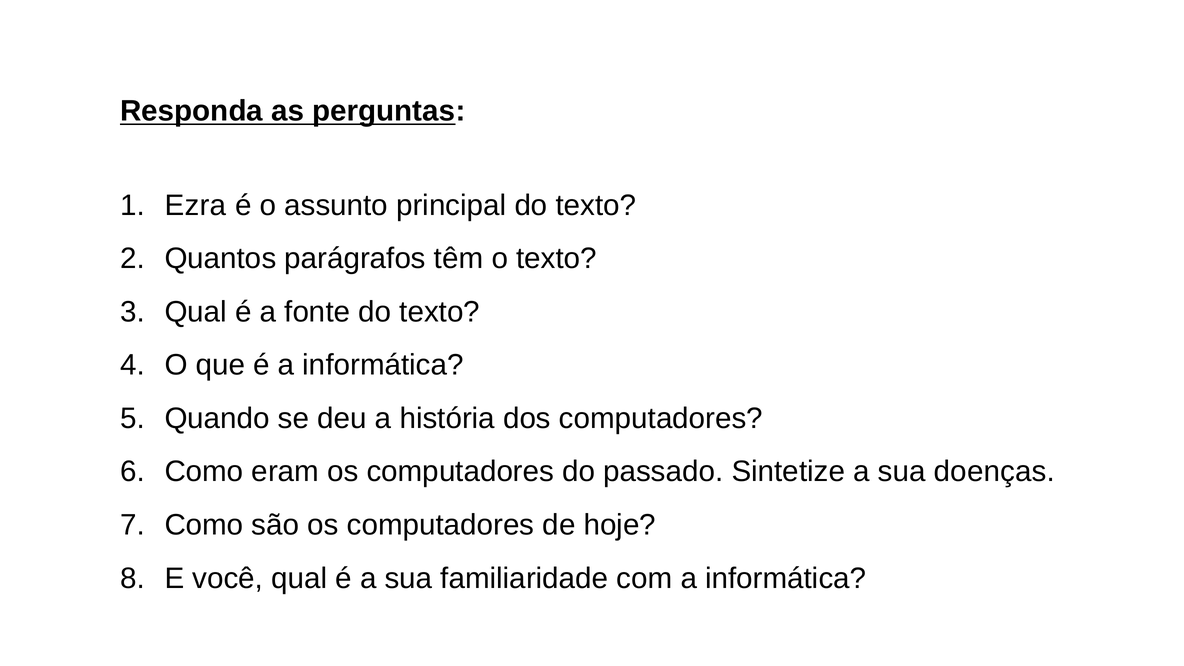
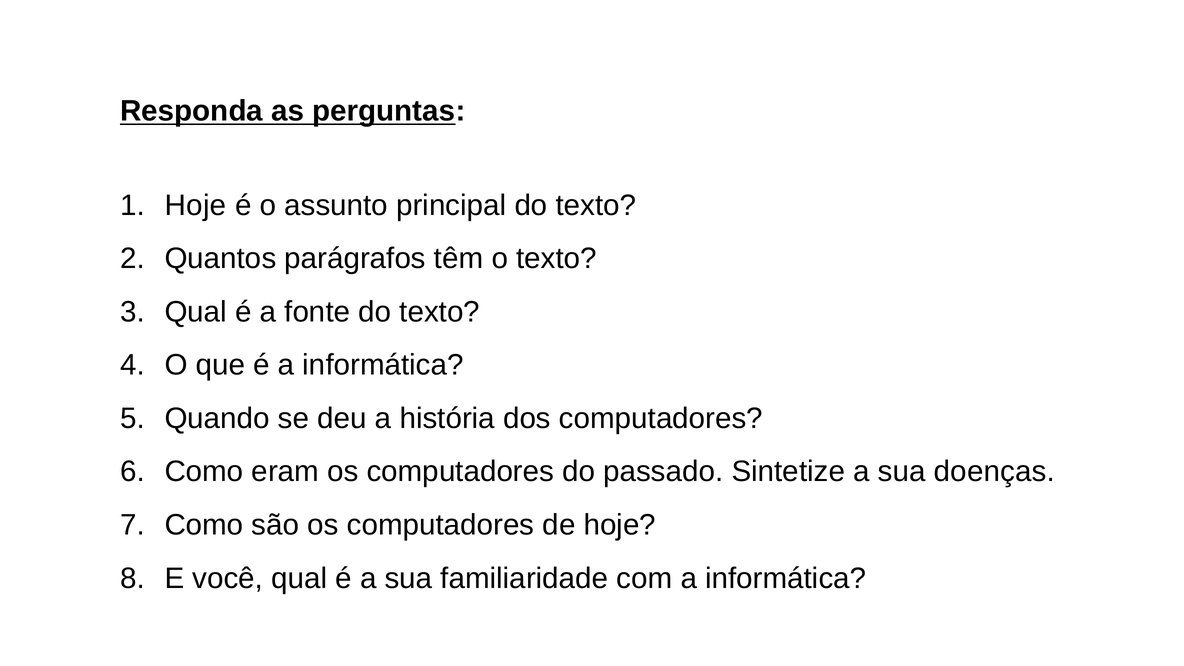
Ezra at (196, 205): Ezra -> Hoje
